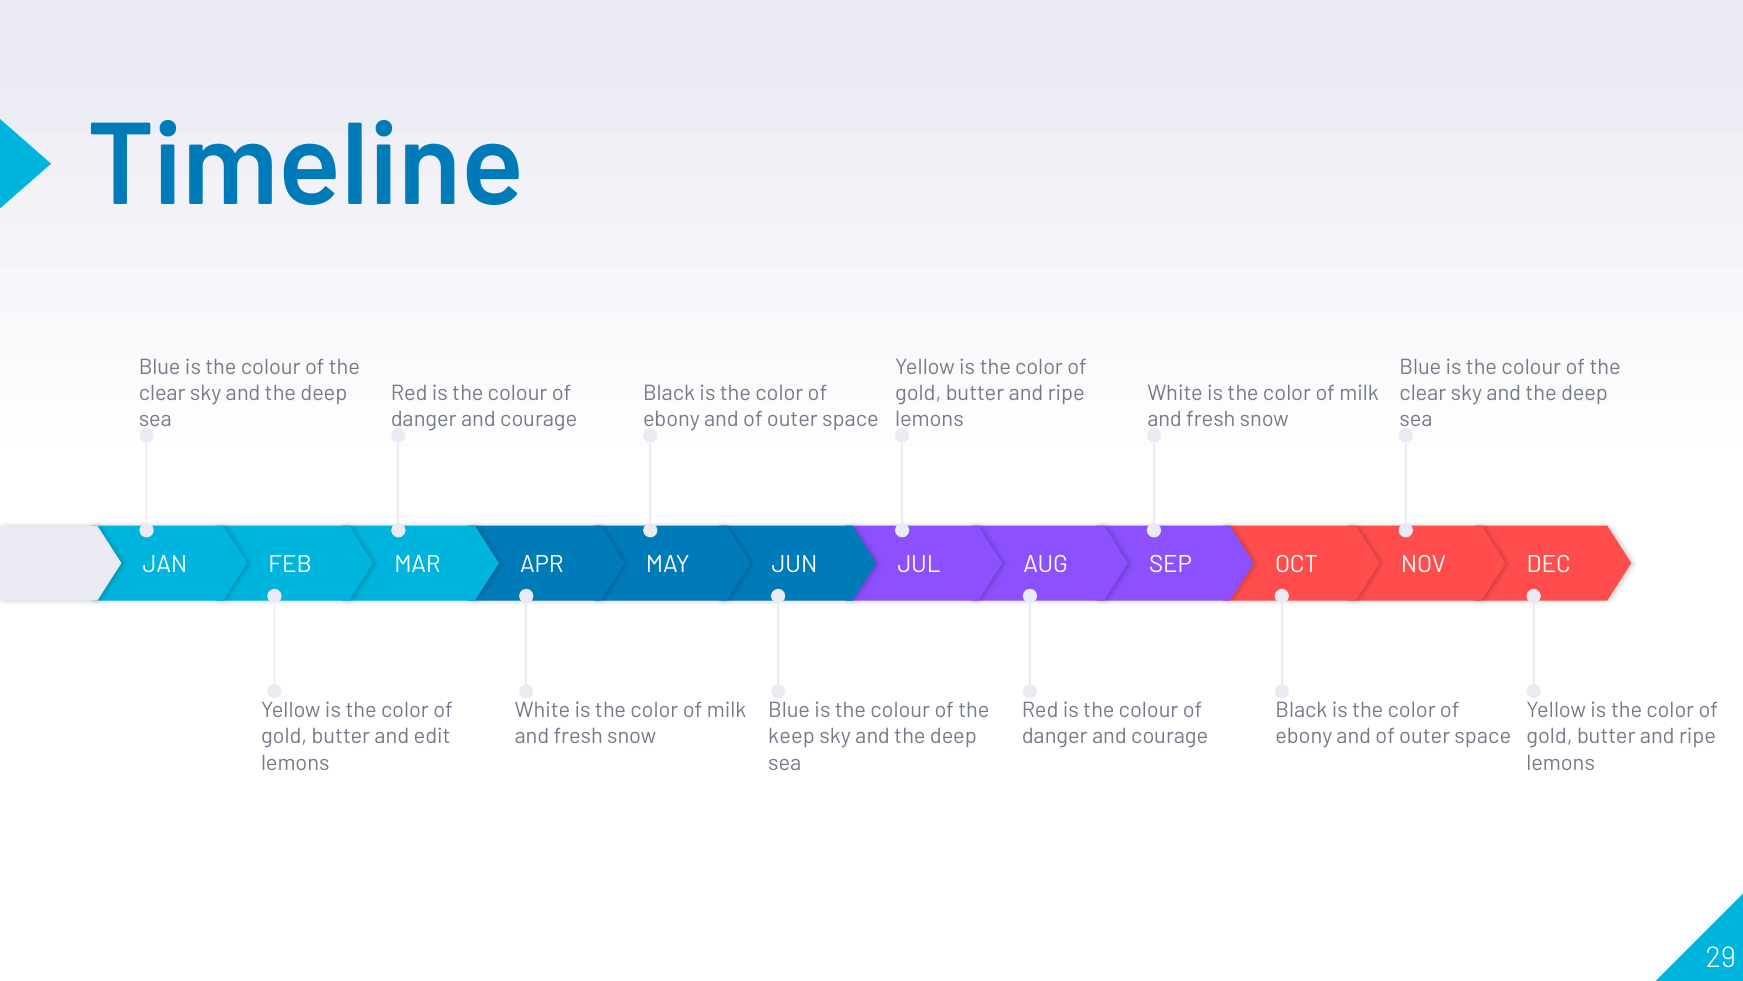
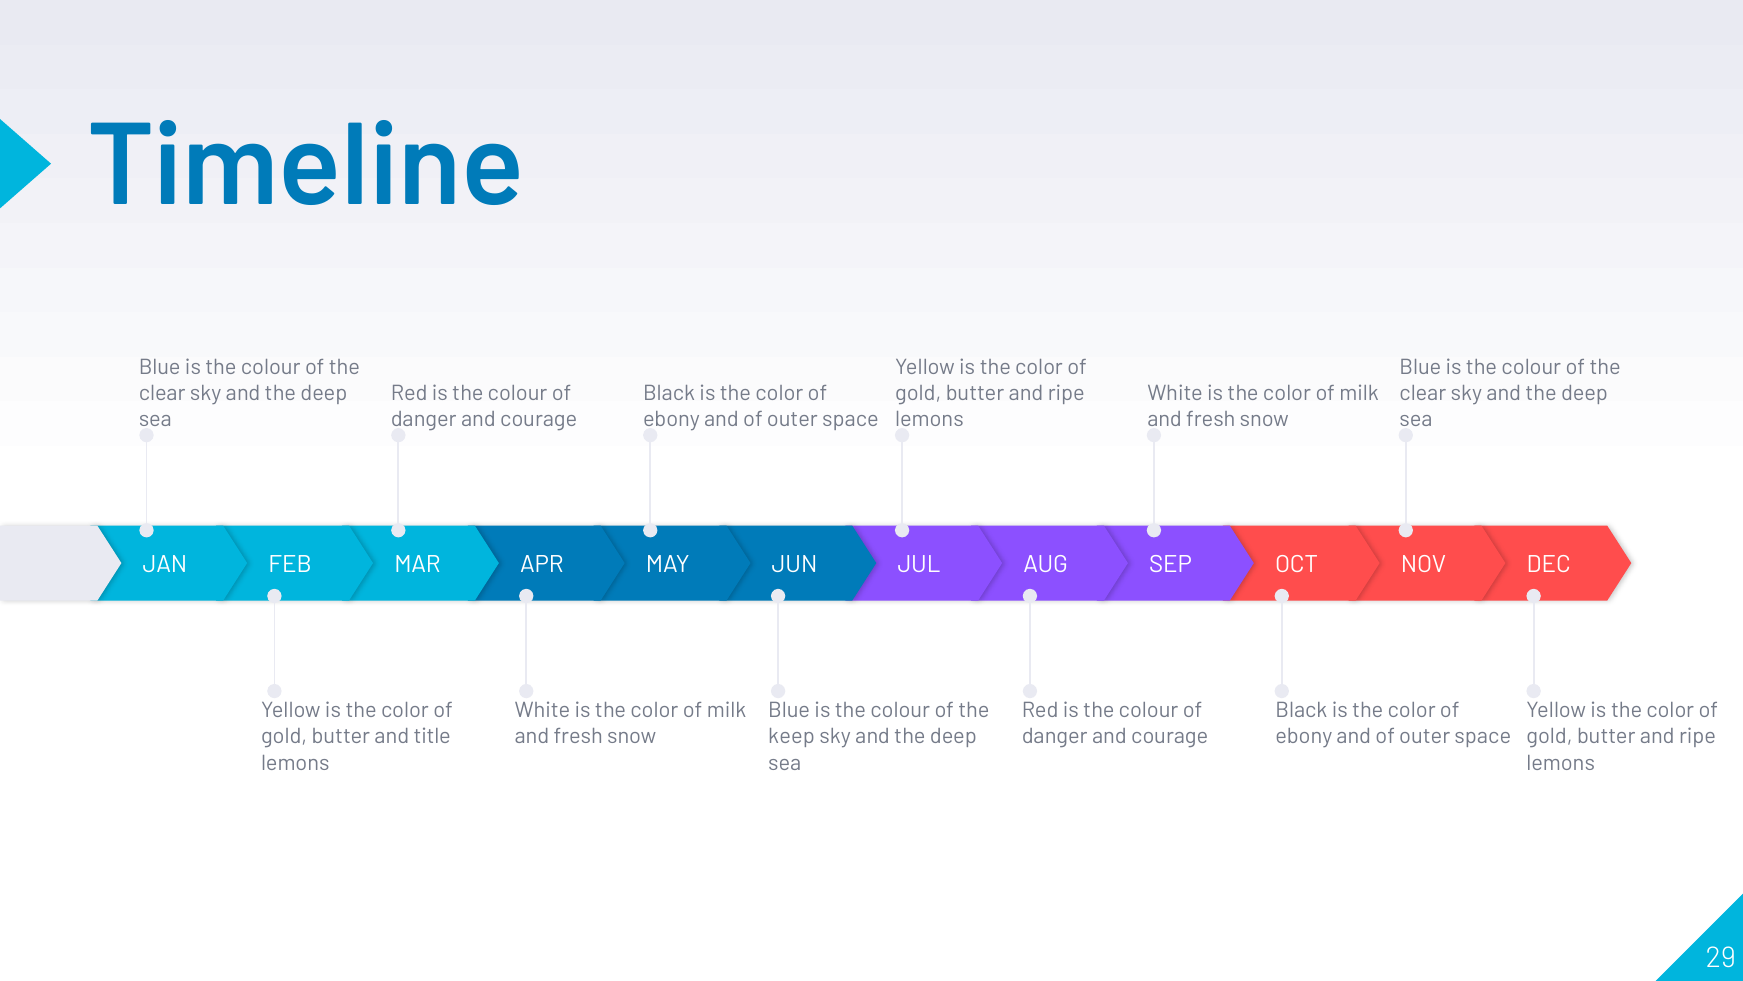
edit: edit -> title
